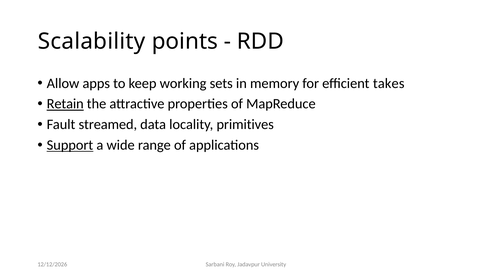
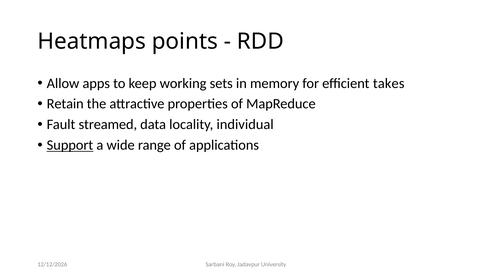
Scalability: Scalability -> Heatmaps
Retain underline: present -> none
primitives: primitives -> individual
